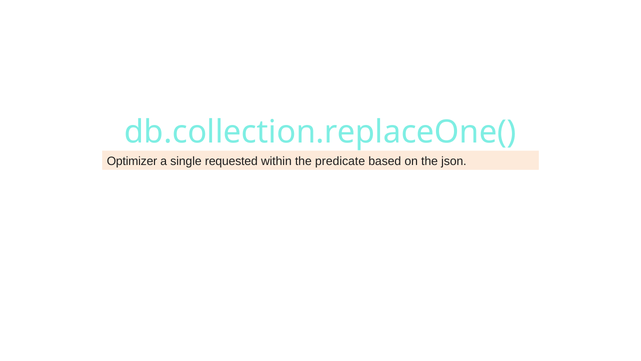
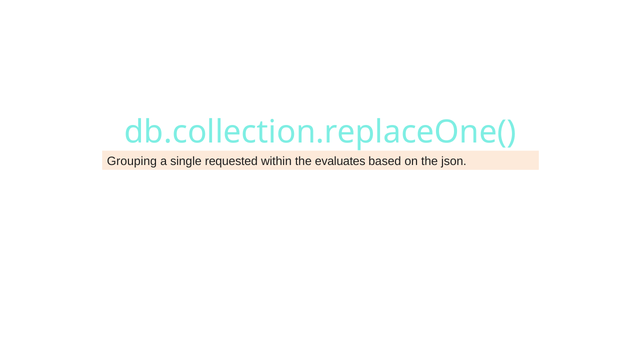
Optimizer: Optimizer -> Grouping
predicate: predicate -> evaluates
